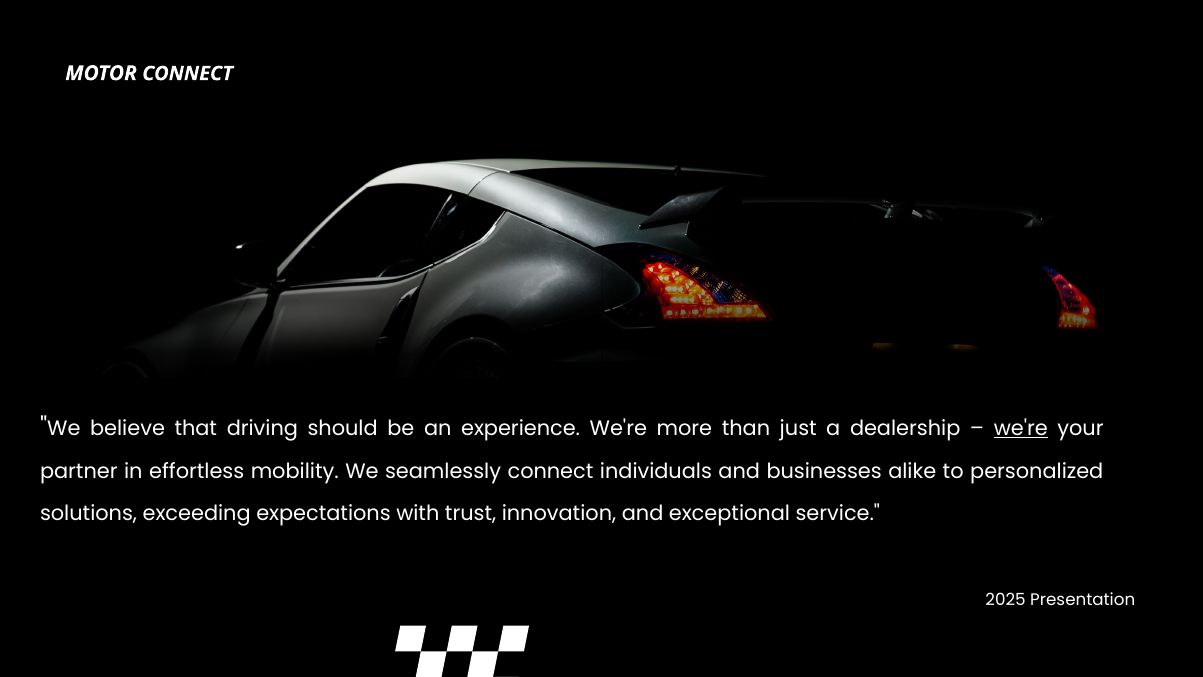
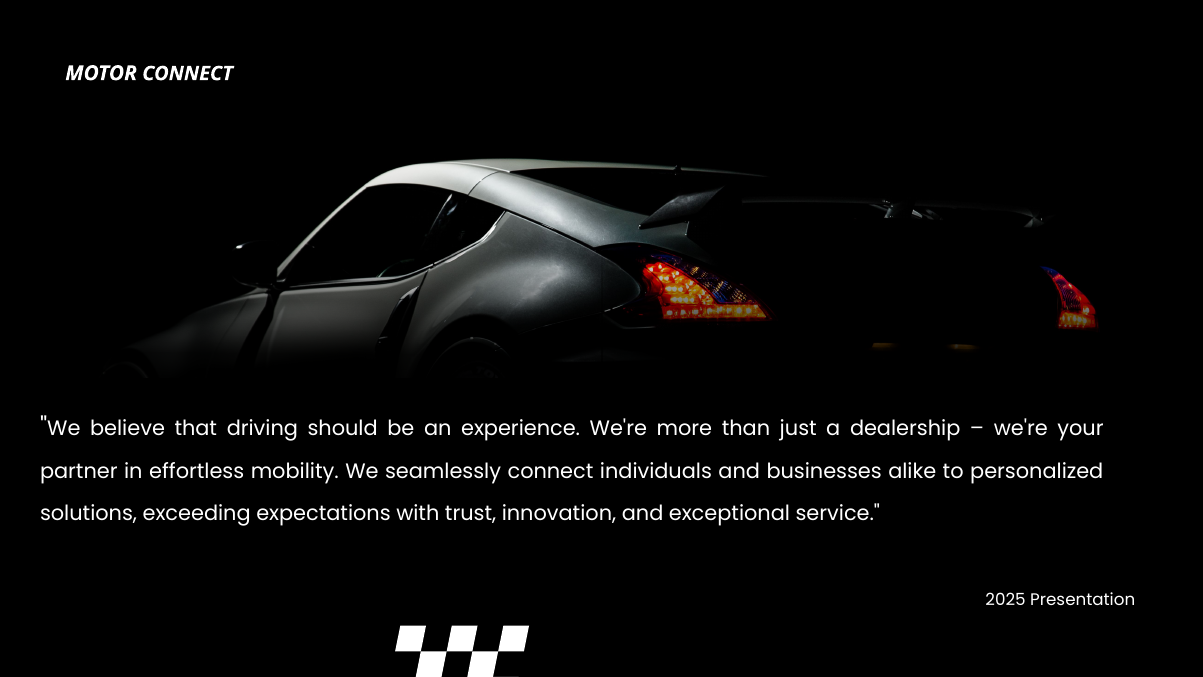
we're at (1021, 429) underline: present -> none
